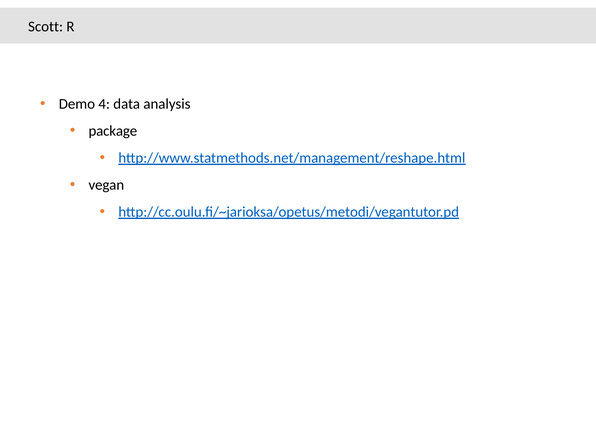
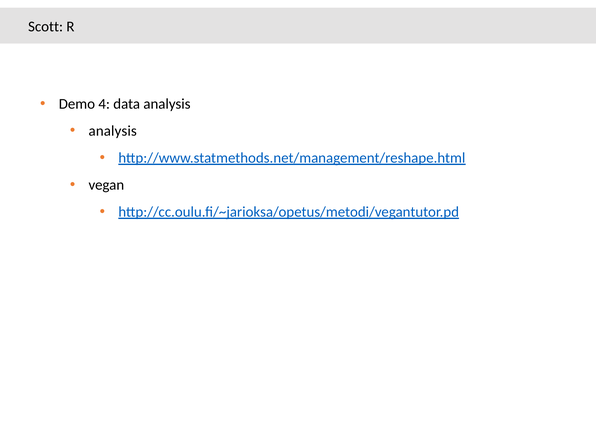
package at (113, 131): package -> analysis
